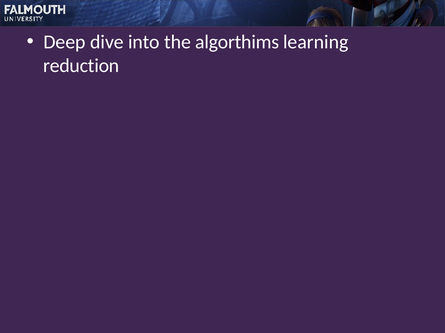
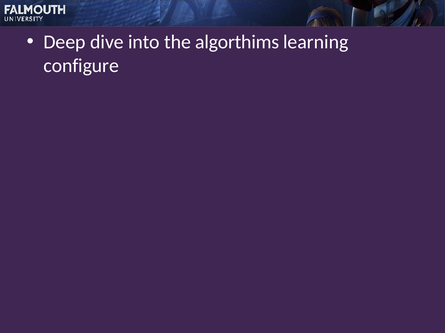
reduction: reduction -> configure
